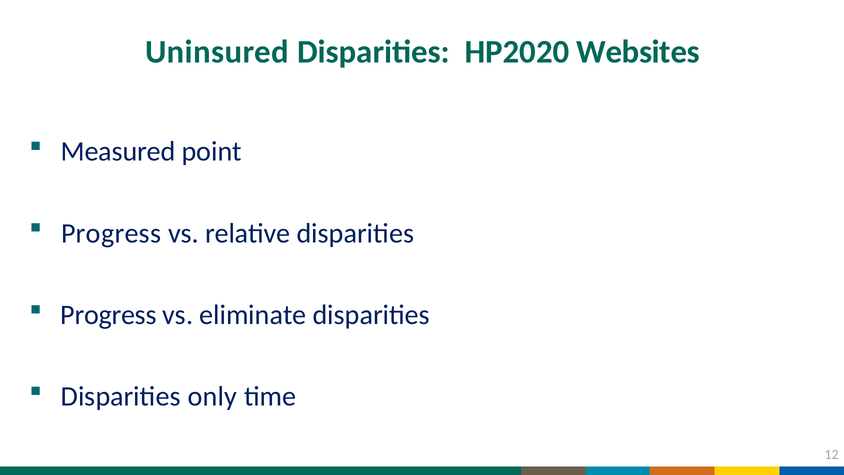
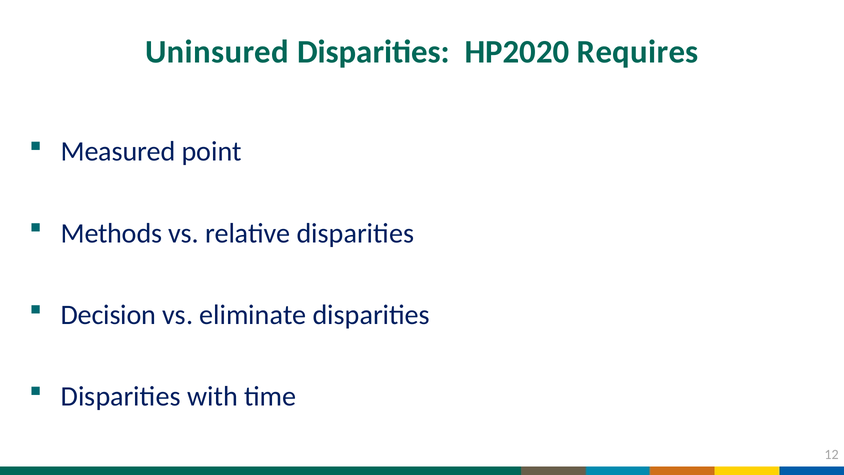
Websites: Websites -> Requires
Progress at (111, 233): Progress -> Methods
Progress at (109, 315): Progress -> Decision
only: only -> with
